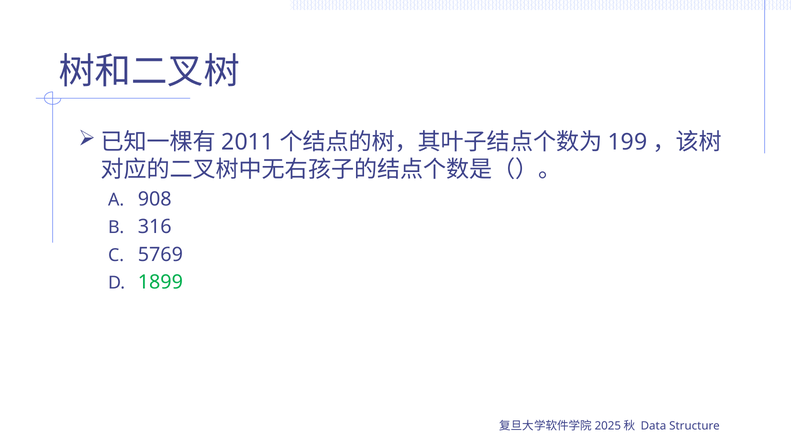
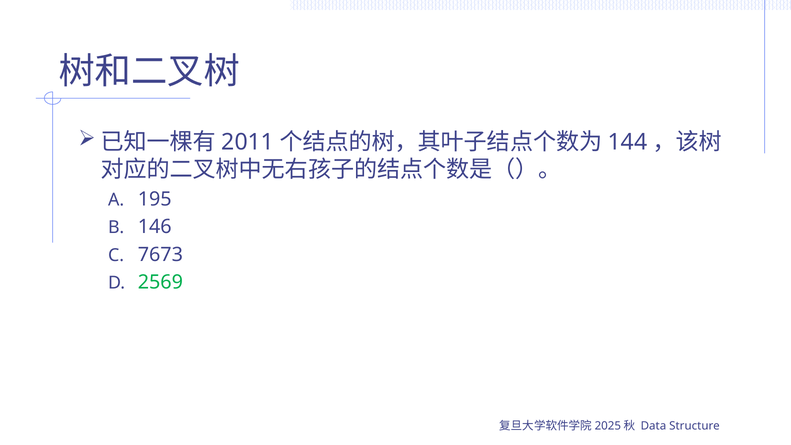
199: 199 -> 144
908: 908 -> 195
316: 316 -> 146
5769: 5769 -> 7673
1899: 1899 -> 2569
